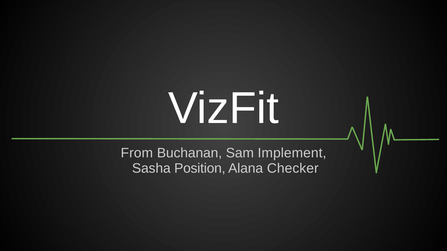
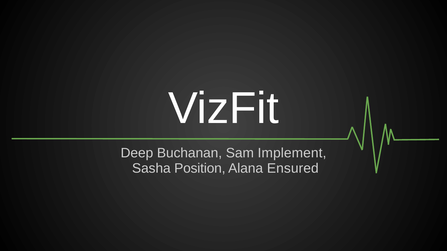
From: From -> Deep
Checker: Checker -> Ensured
